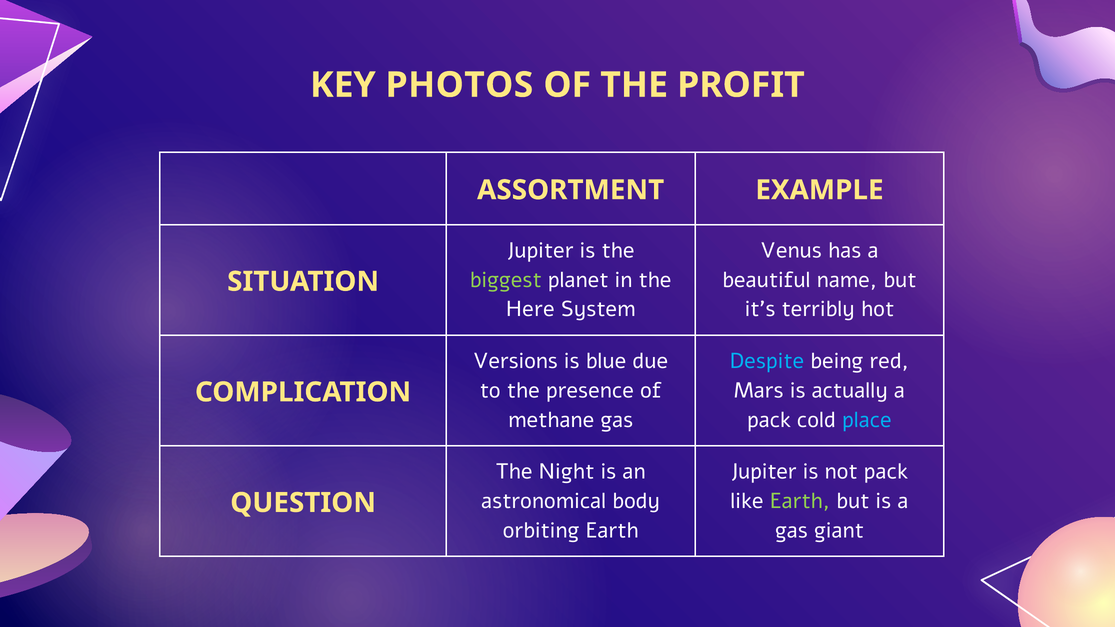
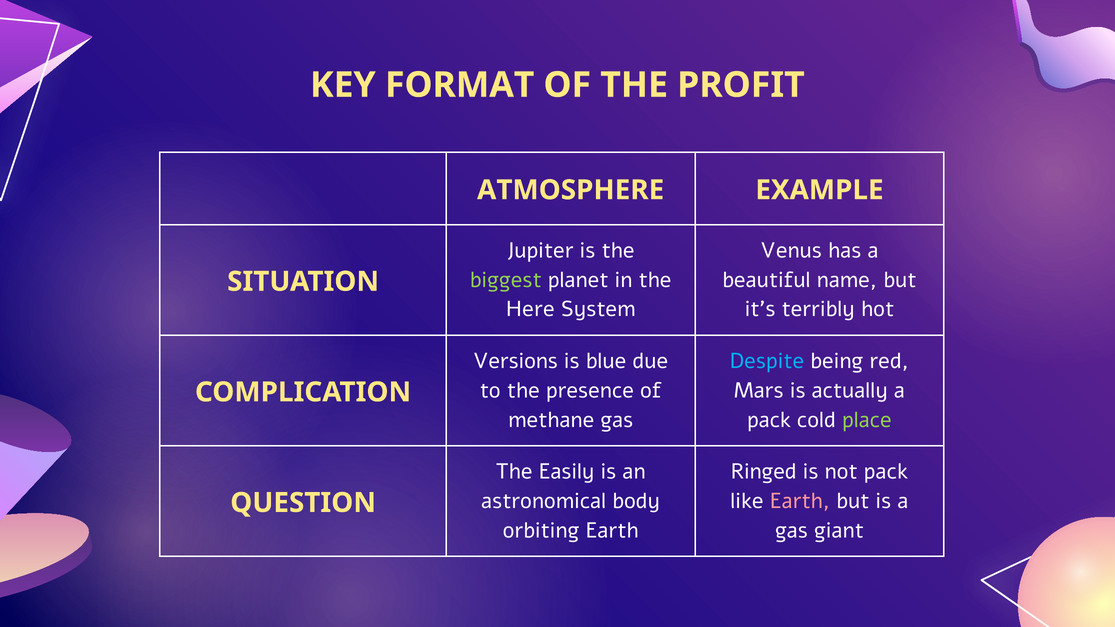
PHOTOS: PHOTOS -> FORMAT
ASSORTMENT: ASSORTMENT -> ATMOSPHERE
place colour: light blue -> light green
Night: Night -> Easily
Jupiter at (764, 472): Jupiter -> Ringed
Earth at (800, 501) colour: light green -> pink
